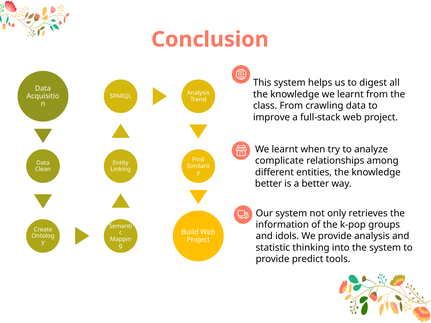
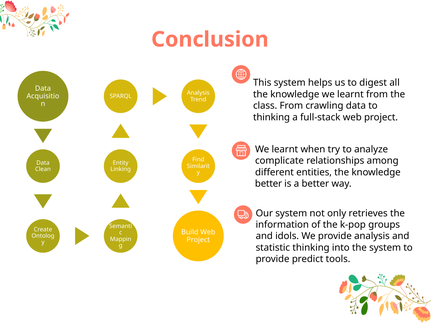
improve at (272, 117): improve -> thinking
